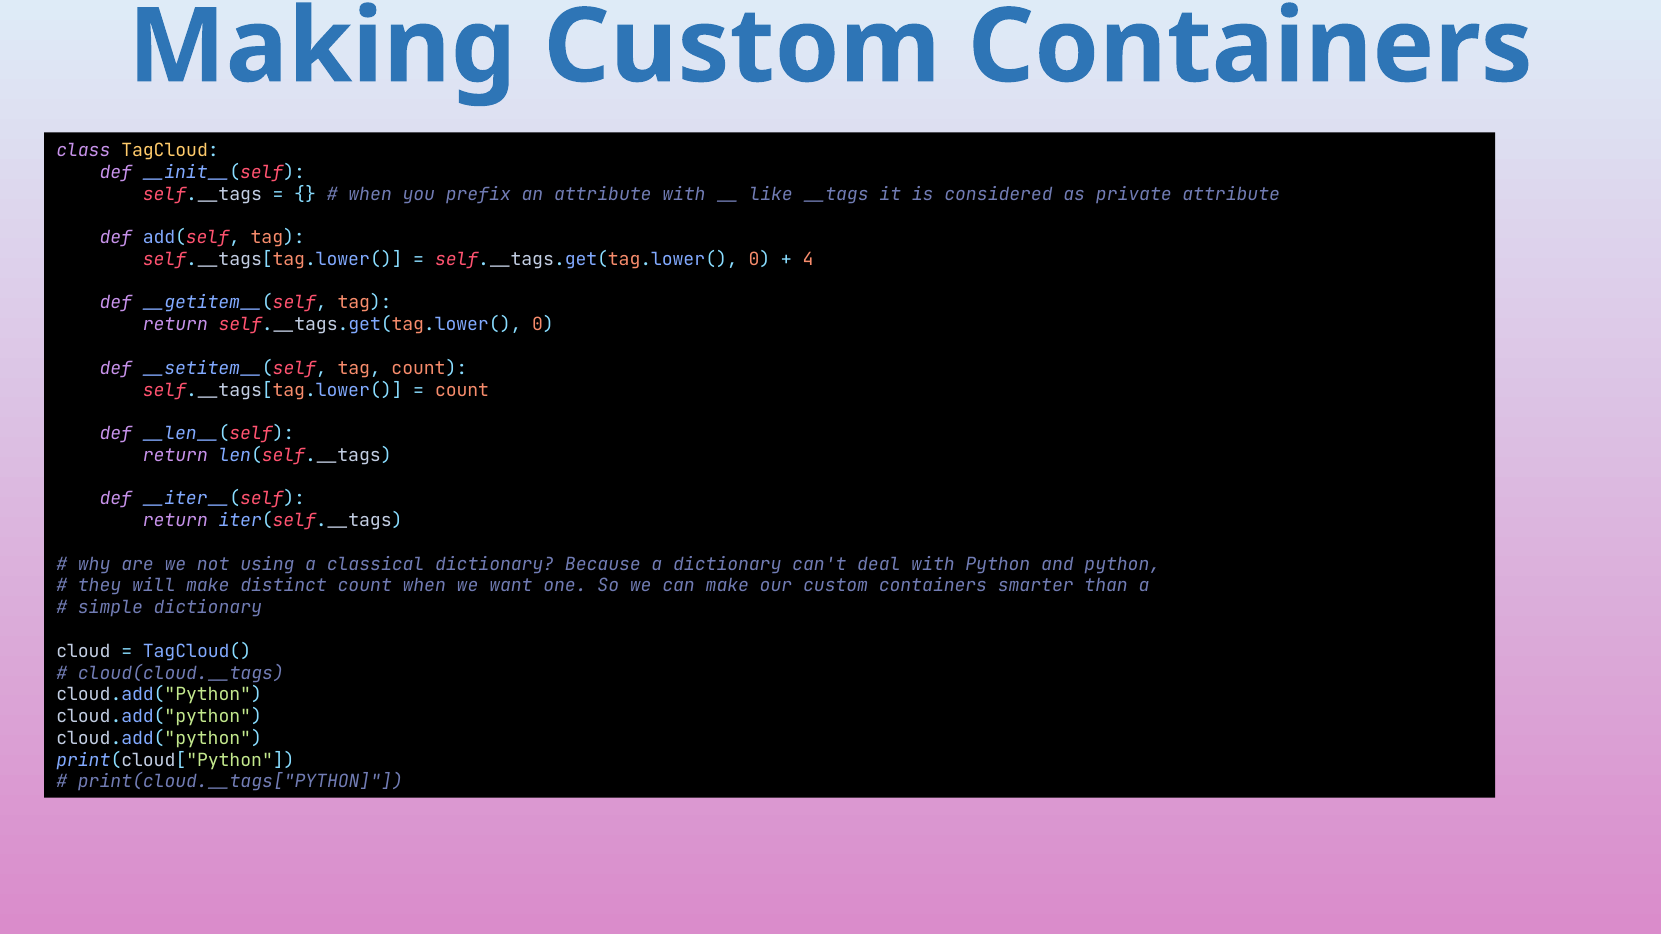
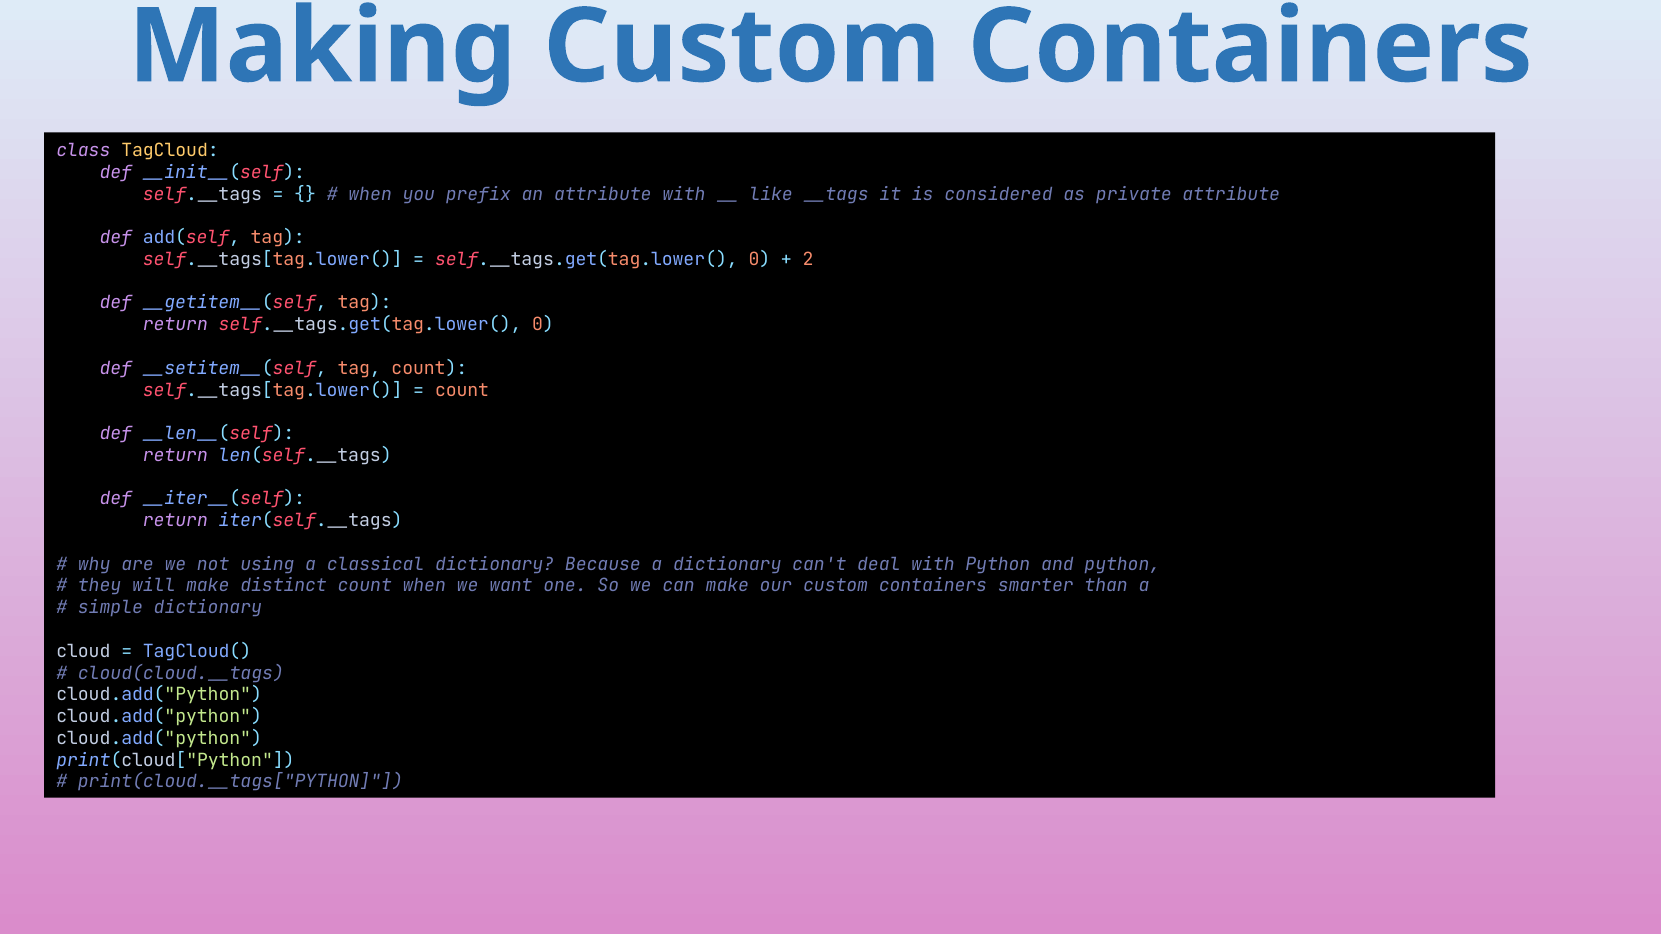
4: 4 -> 2
